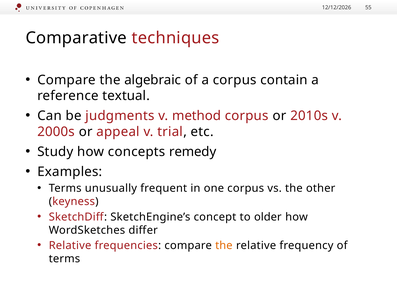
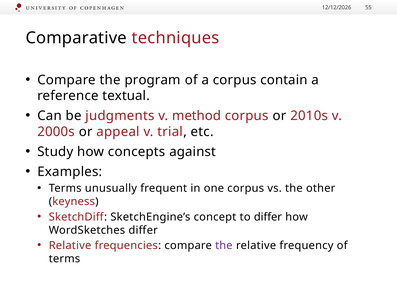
algebraic: algebraic -> program
remedy: remedy -> against
to older: older -> differ
the at (224, 245) colour: orange -> purple
